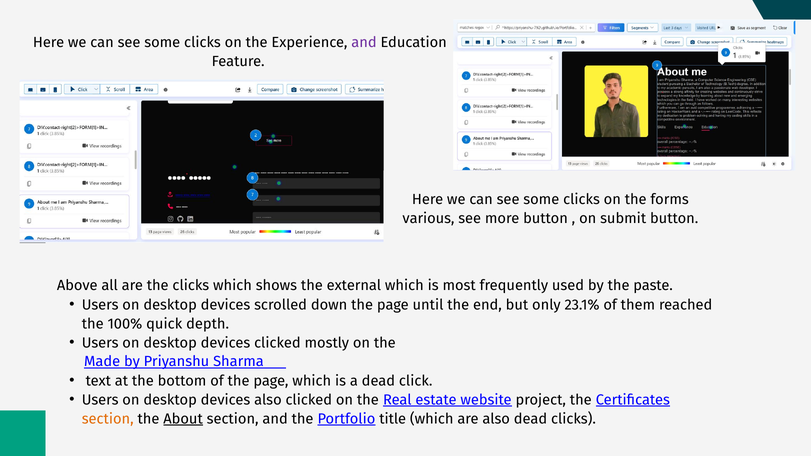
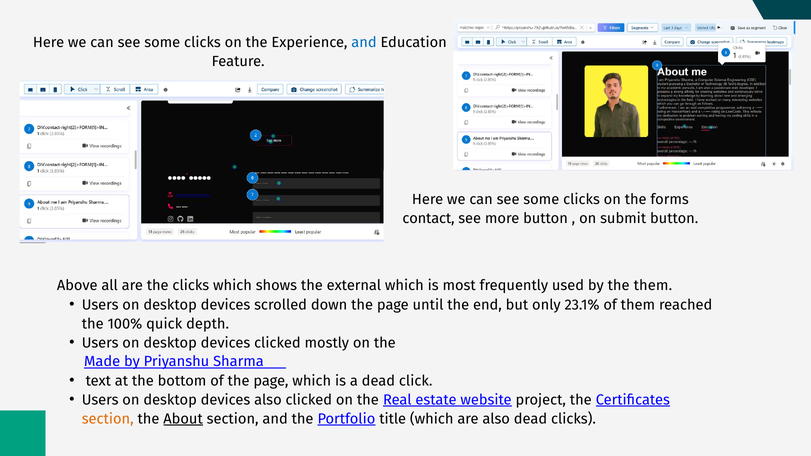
and at (364, 43) colour: purple -> blue
various: various -> contact
the paste: paste -> them
